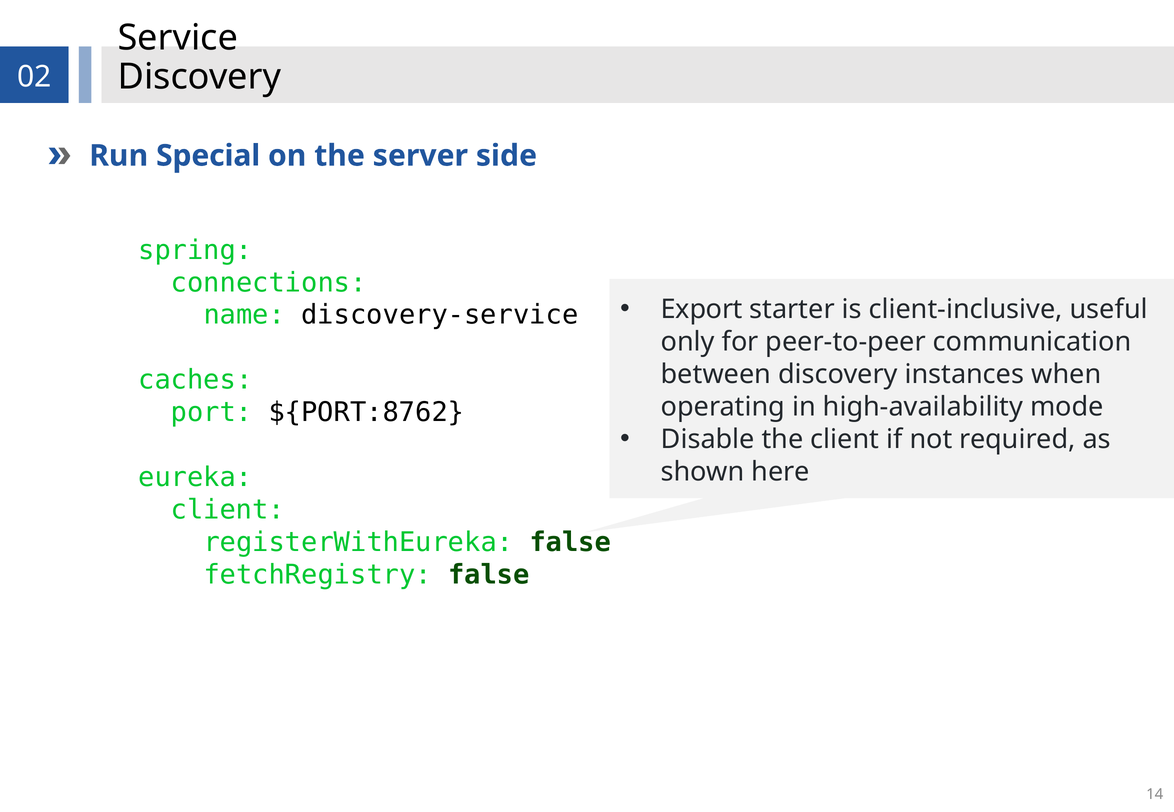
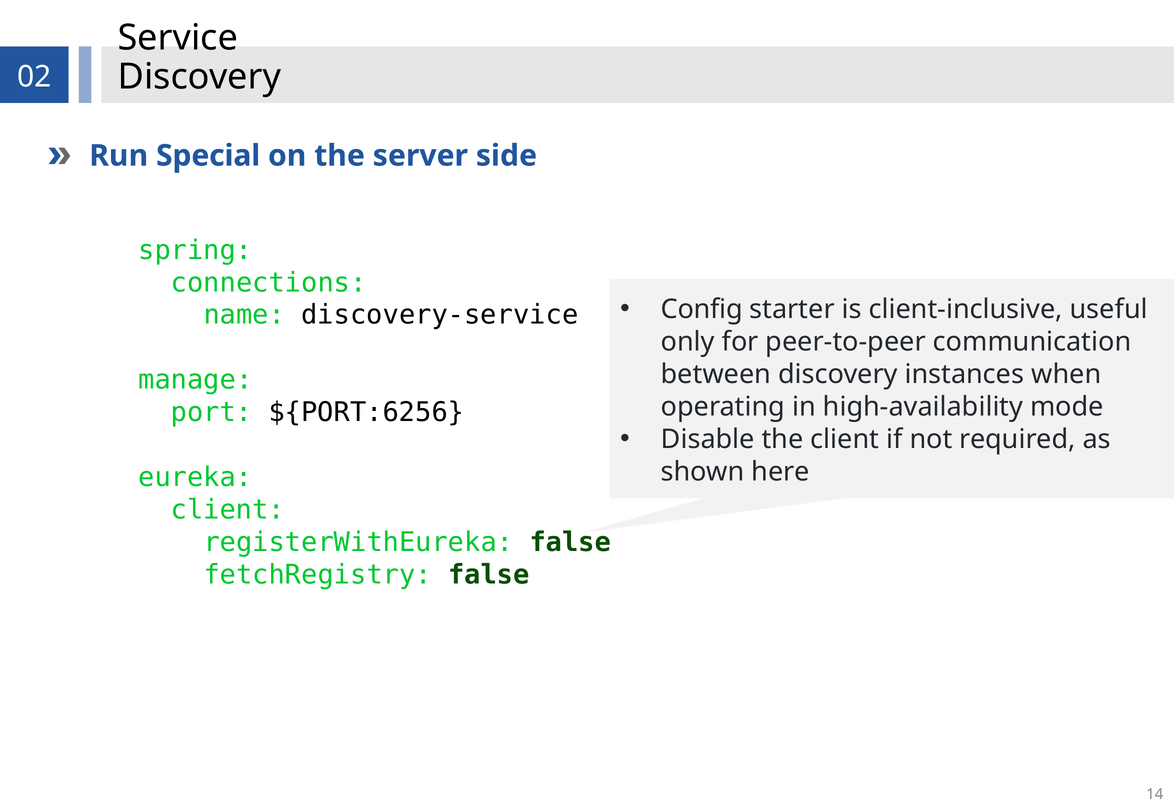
Export: Export -> Config
caches: caches -> manage
${PORT:8762: ${PORT:8762 -> ${PORT:6256
